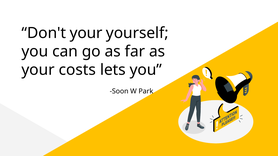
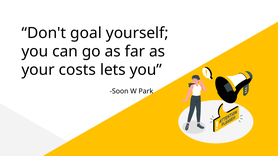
Don't your: your -> goal
